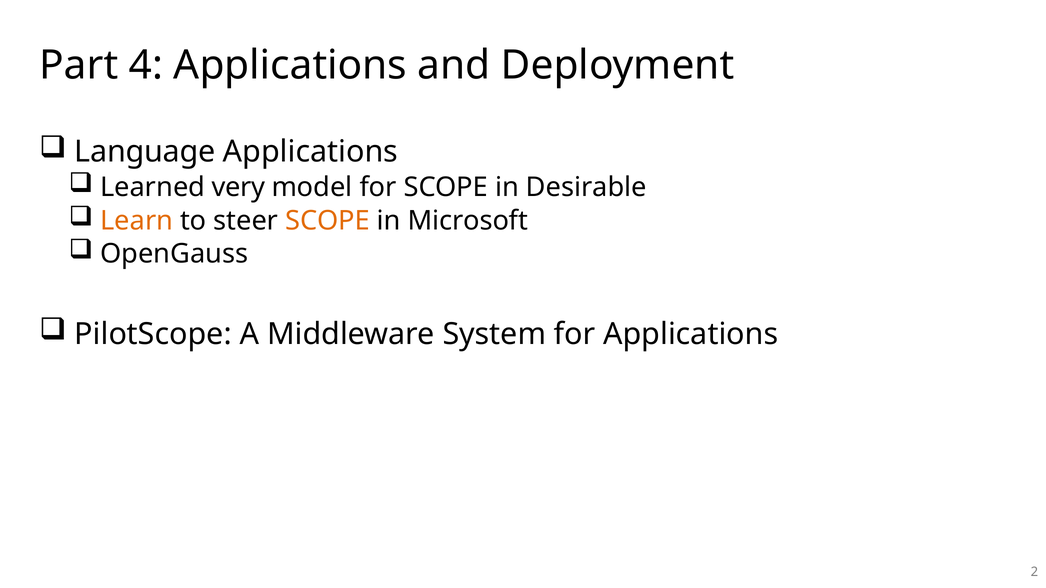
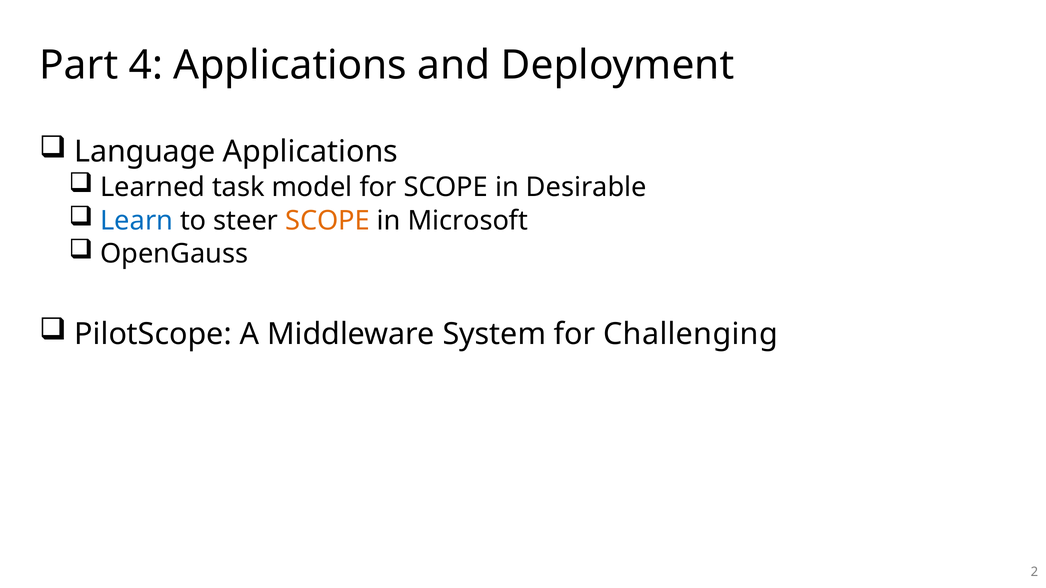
very: very -> task
Learn colour: orange -> blue
for Applications: Applications -> Challenging
